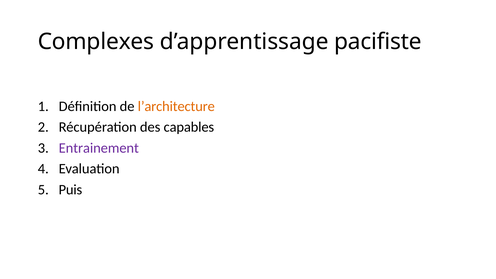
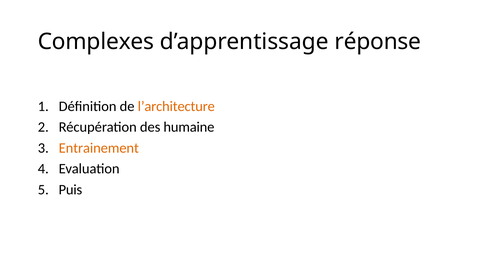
pacifiste: pacifiste -> réponse
capables: capables -> humaine
Entrainement colour: purple -> orange
